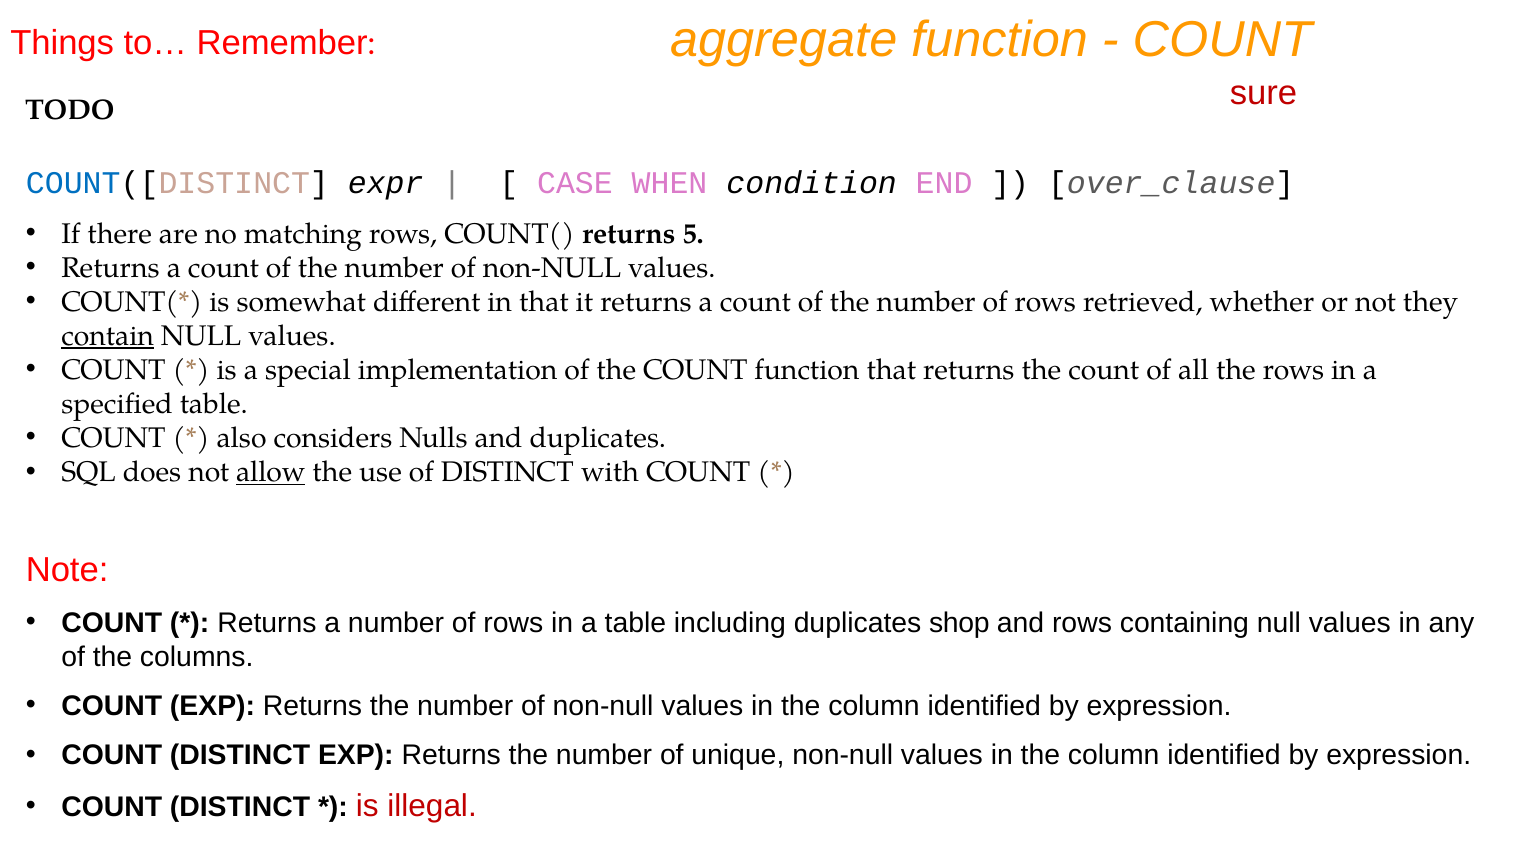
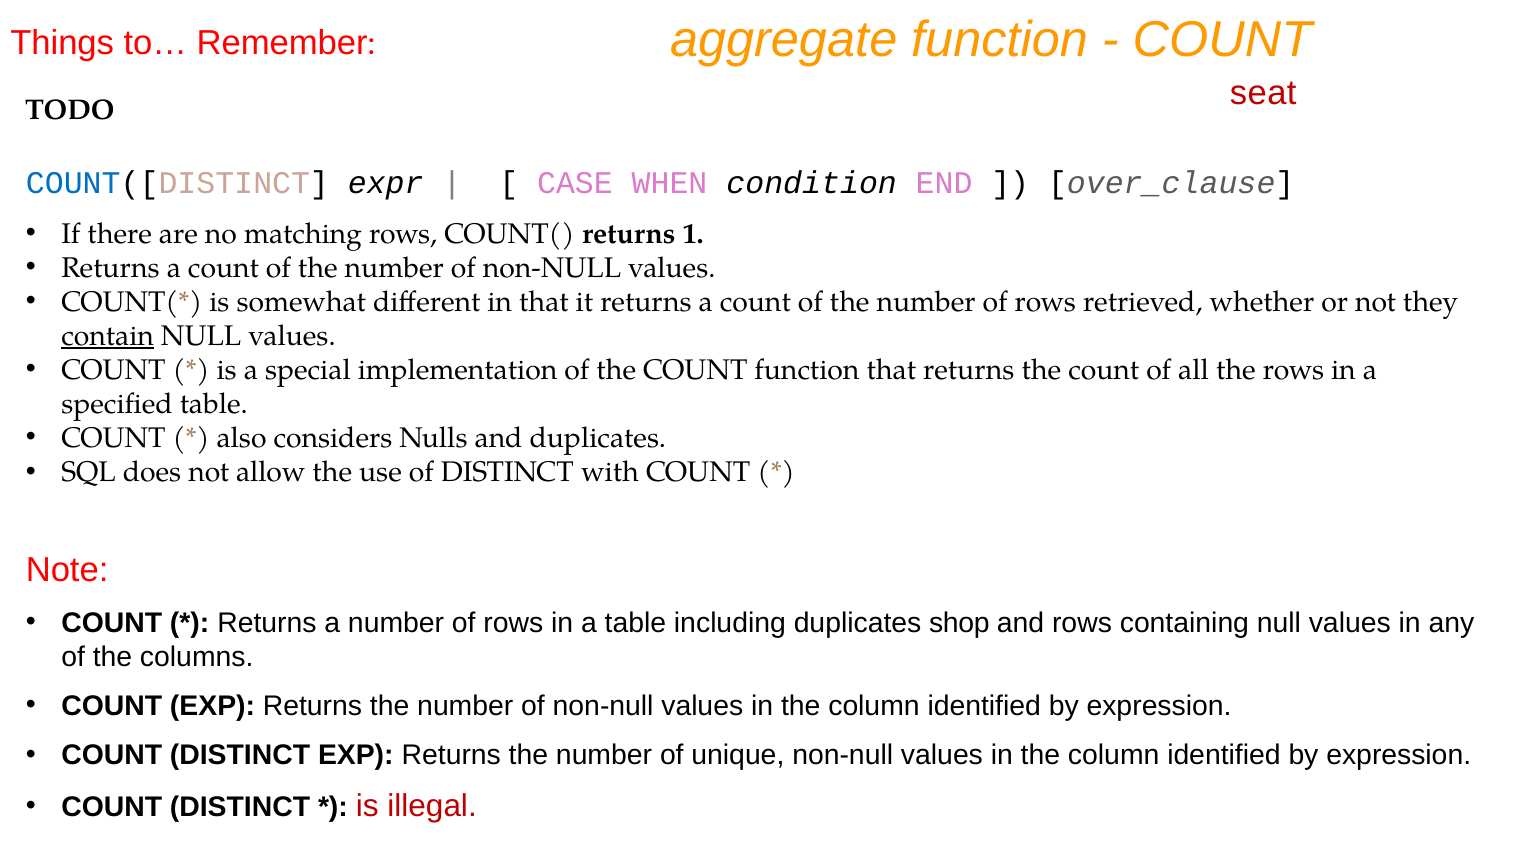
sure: sure -> seat
5: 5 -> 1
allow underline: present -> none
